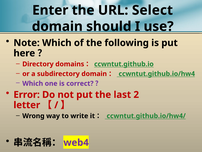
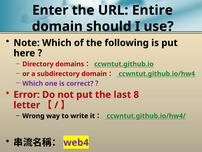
Select: Select -> Entire
2: 2 -> 8
